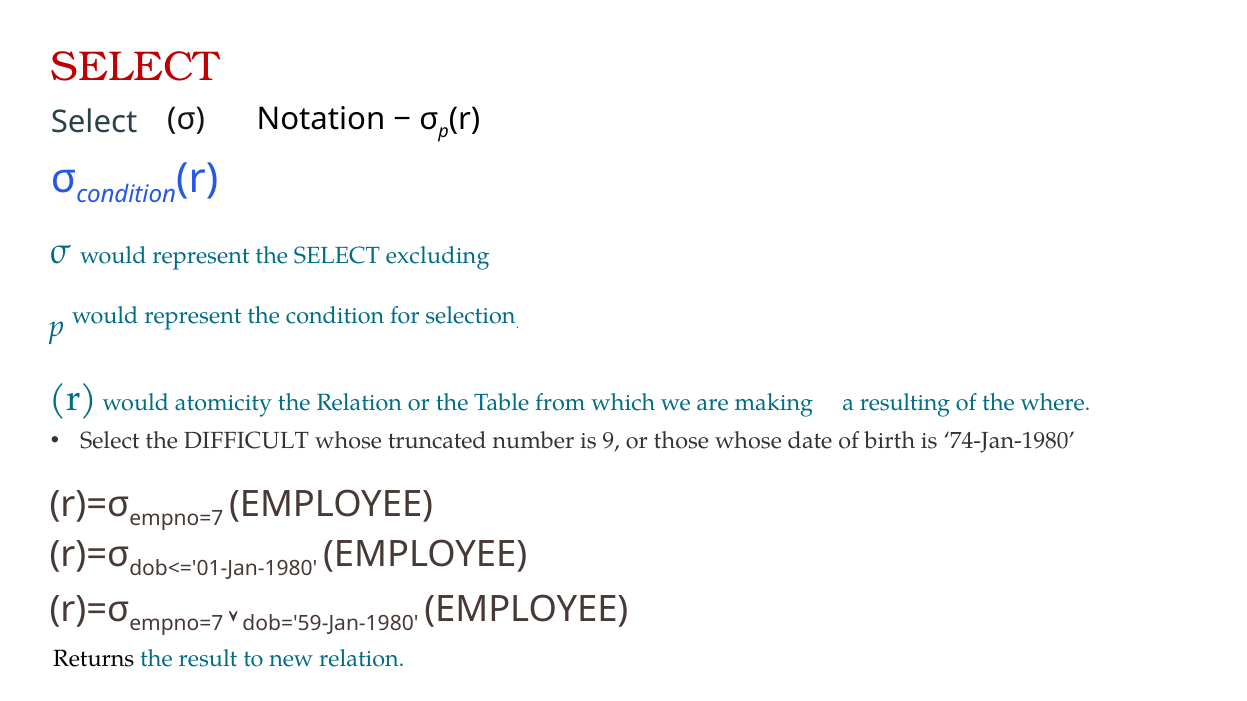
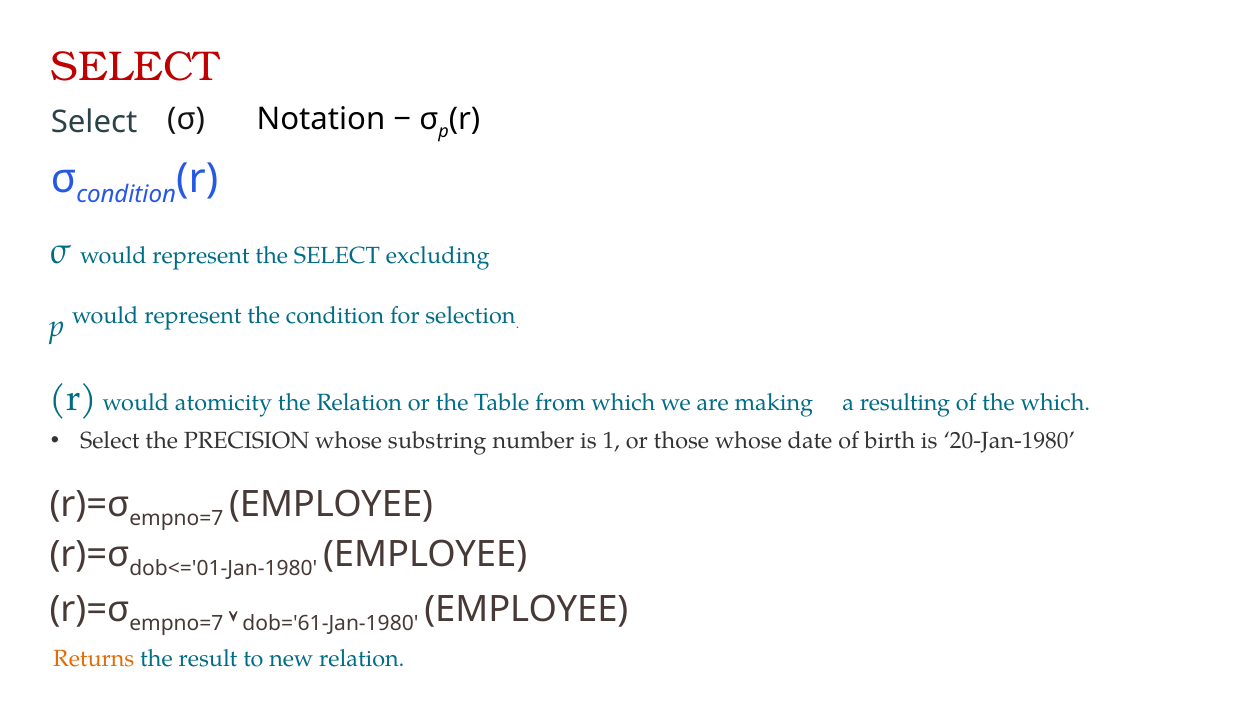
the where: where -> which
DIFFICULT: DIFFICULT -> PRECISION
truncated: truncated -> substring
9: 9 -> 1
74-Jan-1980: 74-Jan-1980 -> 20-Jan-1980
dob='59-Jan-1980: dob='59-Jan-1980 -> dob='61-Jan-1980
Returns colour: black -> orange
